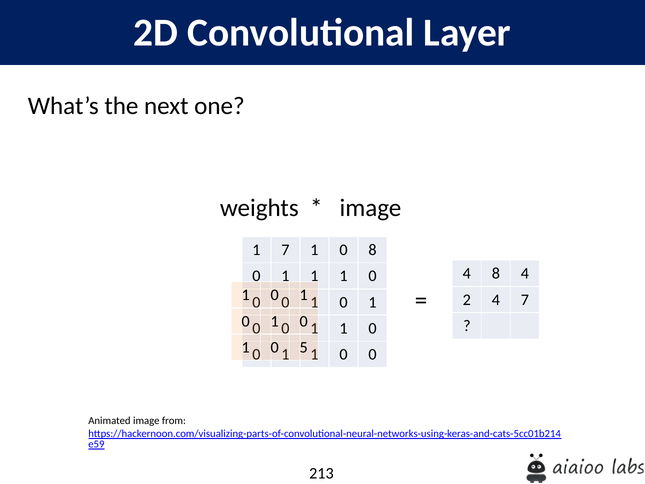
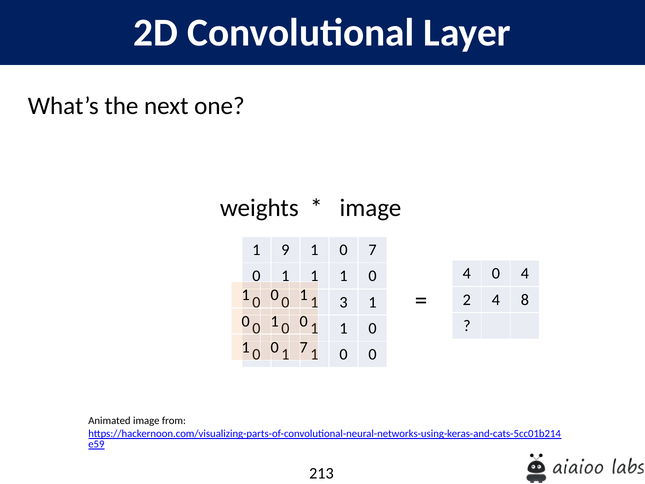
1 7: 7 -> 9
8 at (372, 250): 8 -> 7
4 8: 8 -> 0
4 7: 7 -> 8
0 at (343, 302): 0 -> 3
5 at (304, 347): 5 -> 7
